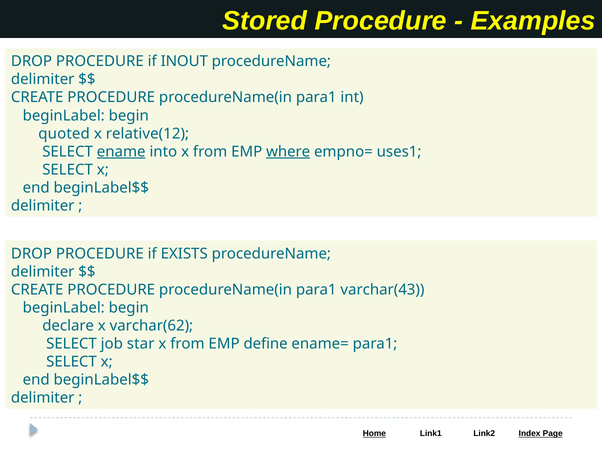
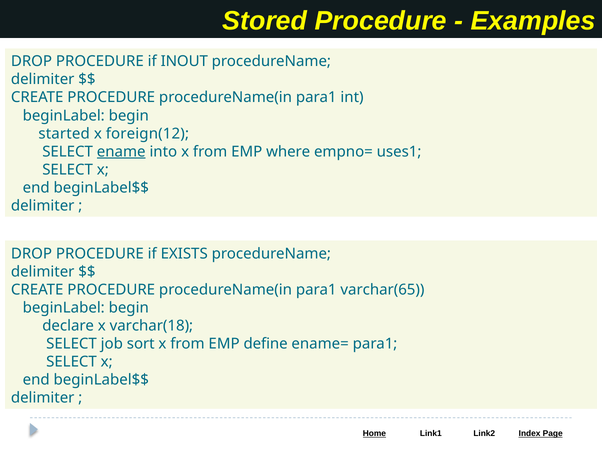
quoted: quoted -> started
relative(12: relative(12 -> foreign(12
where underline: present -> none
varchar(43: varchar(43 -> varchar(65
varchar(62: varchar(62 -> varchar(18
star: star -> sort
